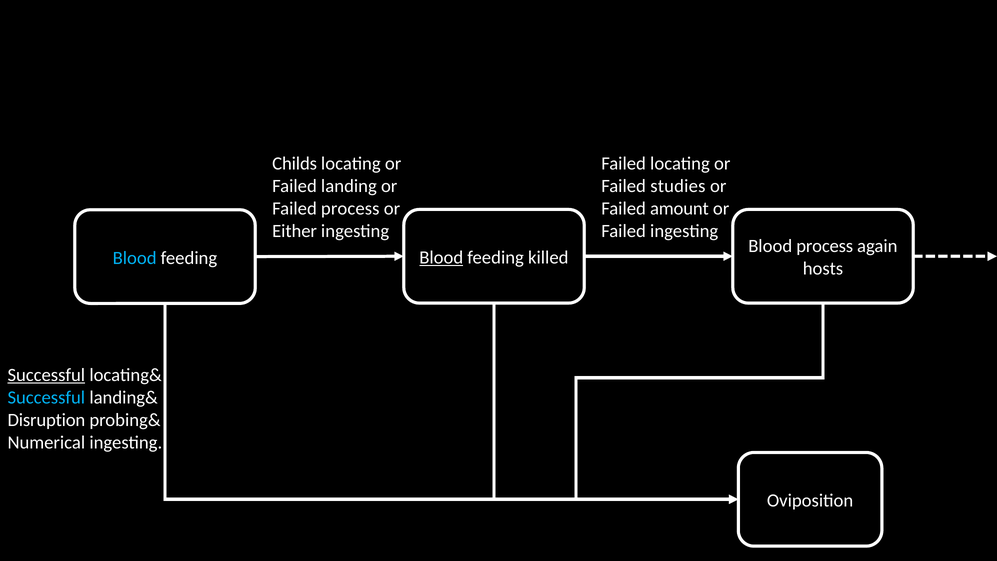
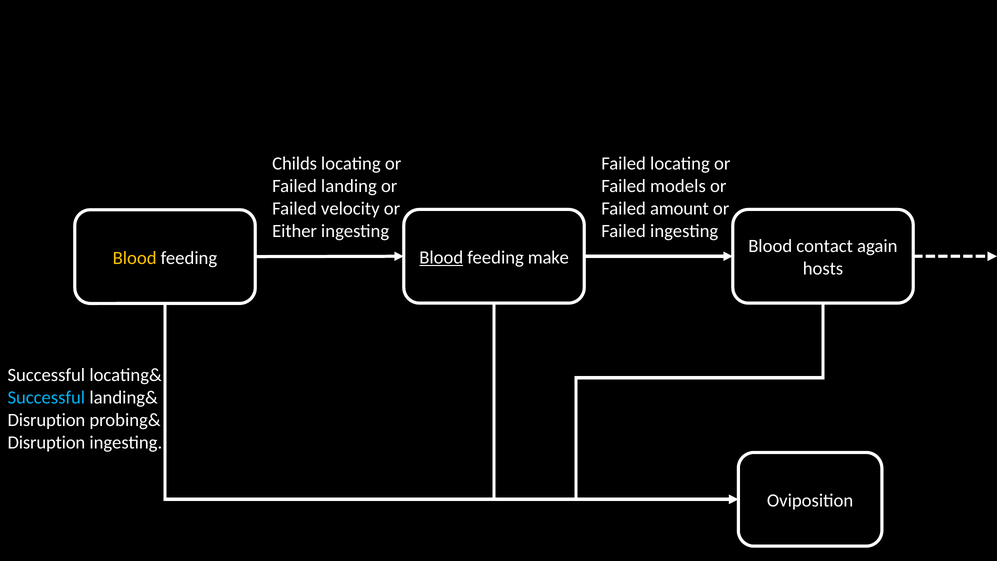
studies: studies -> models
Failed process: process -> velocity
Blood process: process -> contact
killed: killed -> make
Blood at (135, 258) colour: light blue -> yellow
Successful at (46, 375) underline: present -> none
Numerical at (46, 442): Numerical -> Disruption
